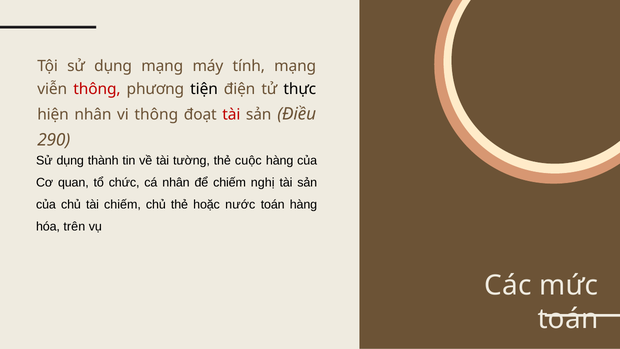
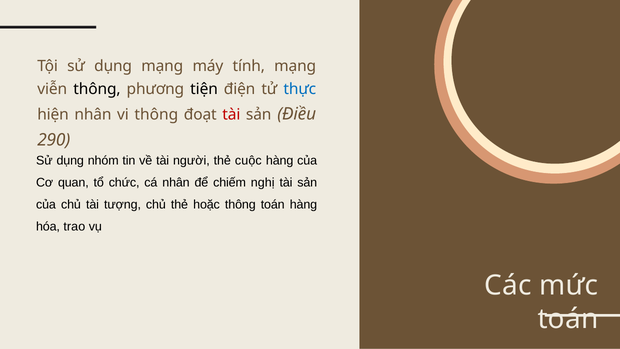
thông at (97, 89) colour: red -> black
thực colour: black -> blue
thành: thành -> nhóm
tường: tường -> người
tài chiếm: chiếm -> tượng
hoặc nước: nước -> thông
trên: trên -> trao
